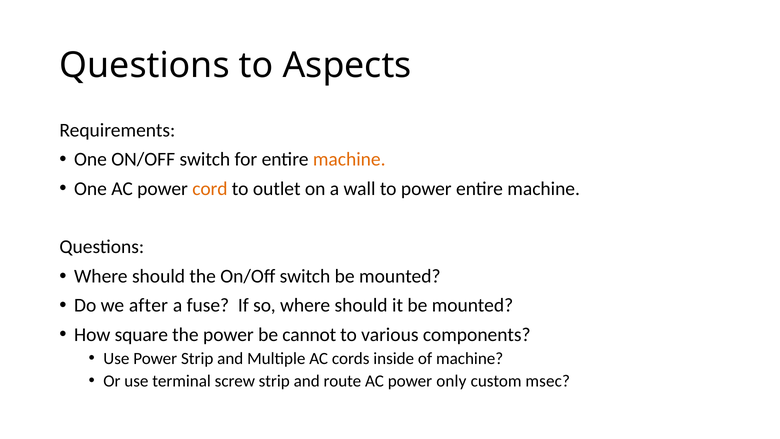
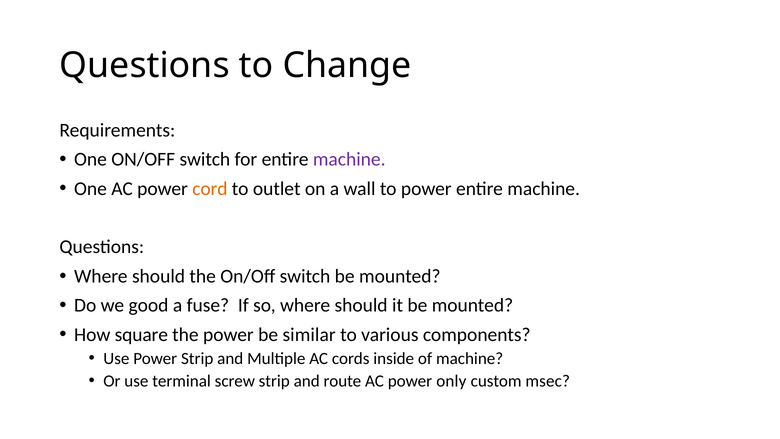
Aspects: Aspects -> Change
machine at (349, 159) colour: orange -> purple
after: after -> good
cannot: cannot -> similar
